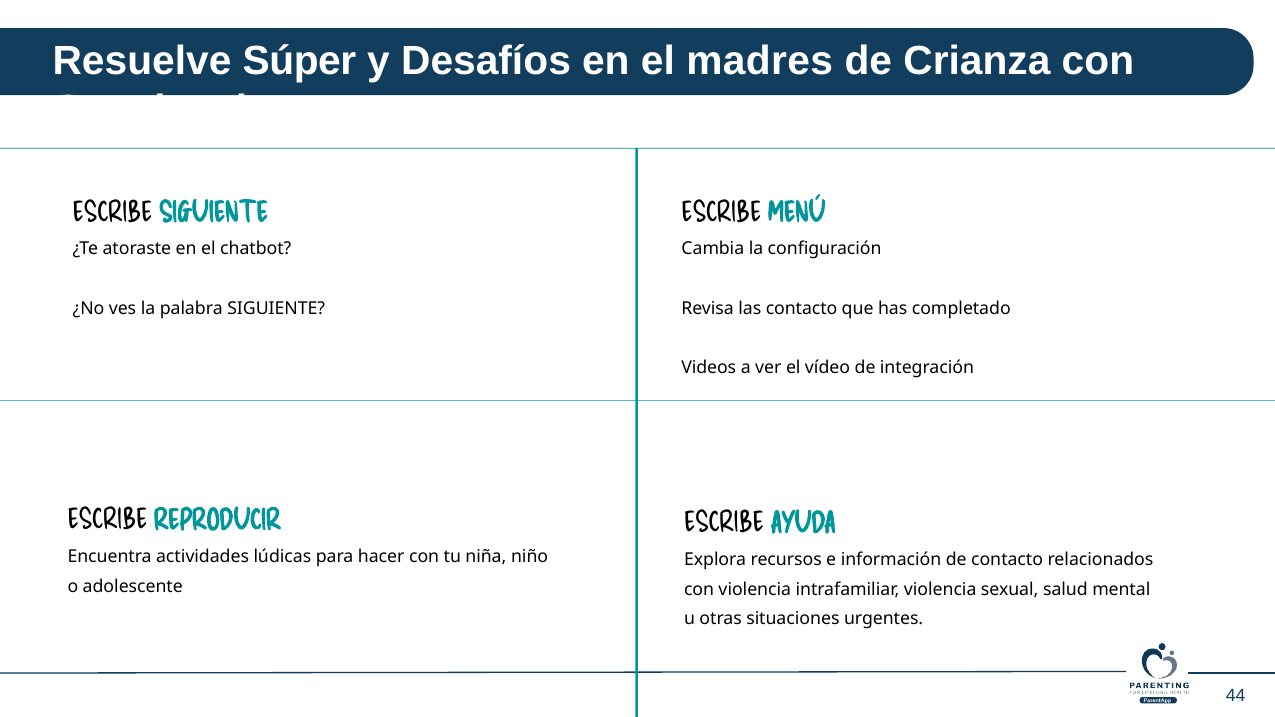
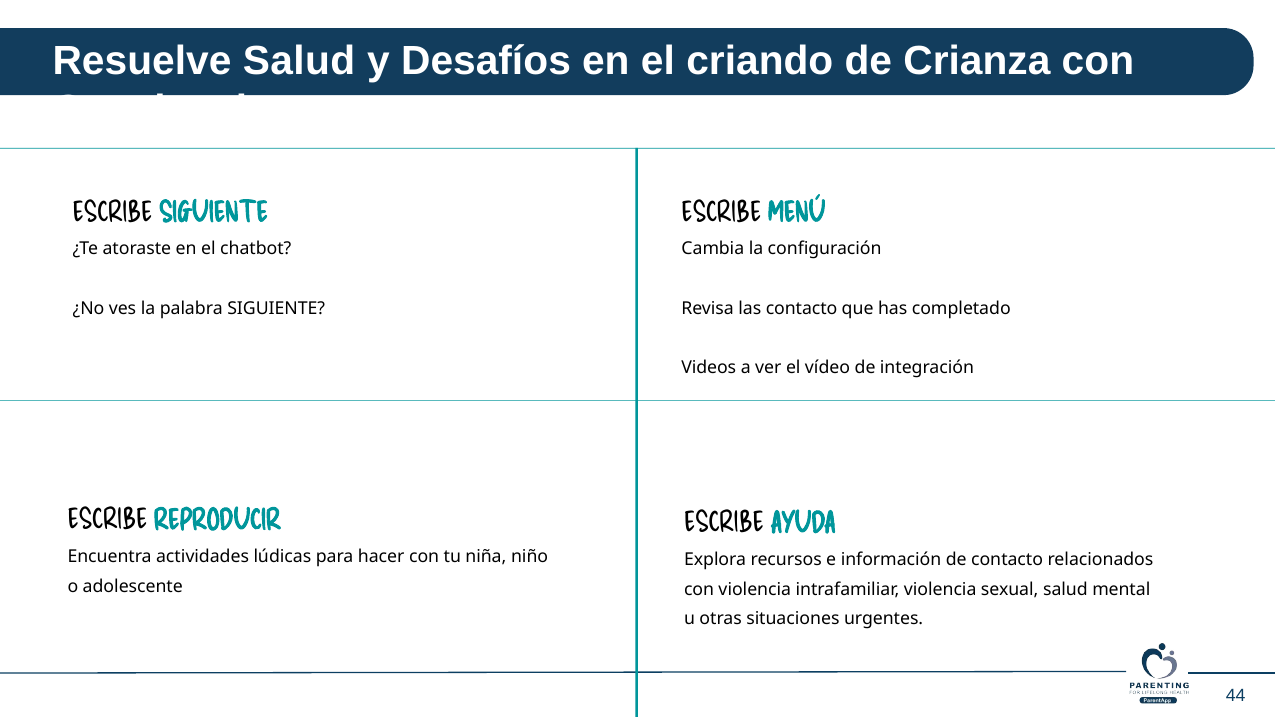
Resuelve Súper: Súper -> Salud
madres: madres -> criando
